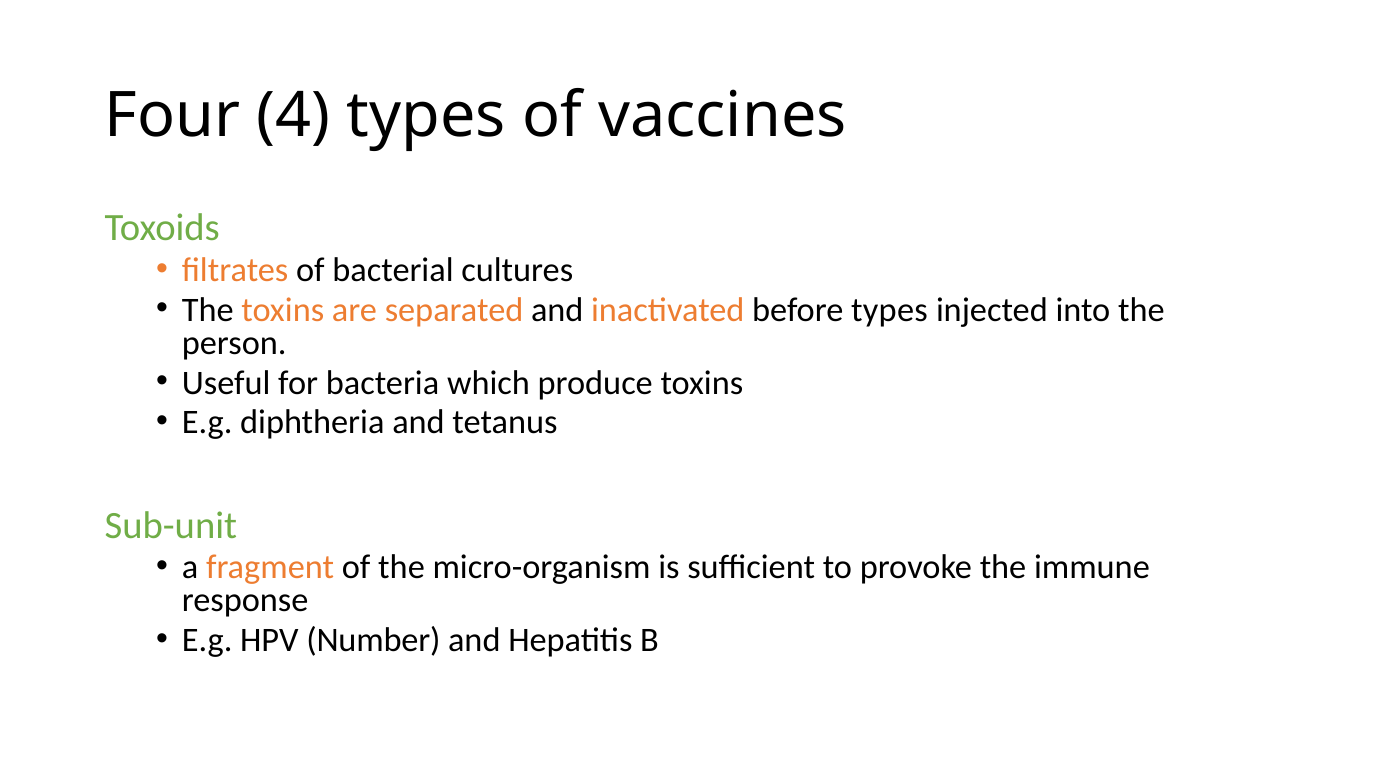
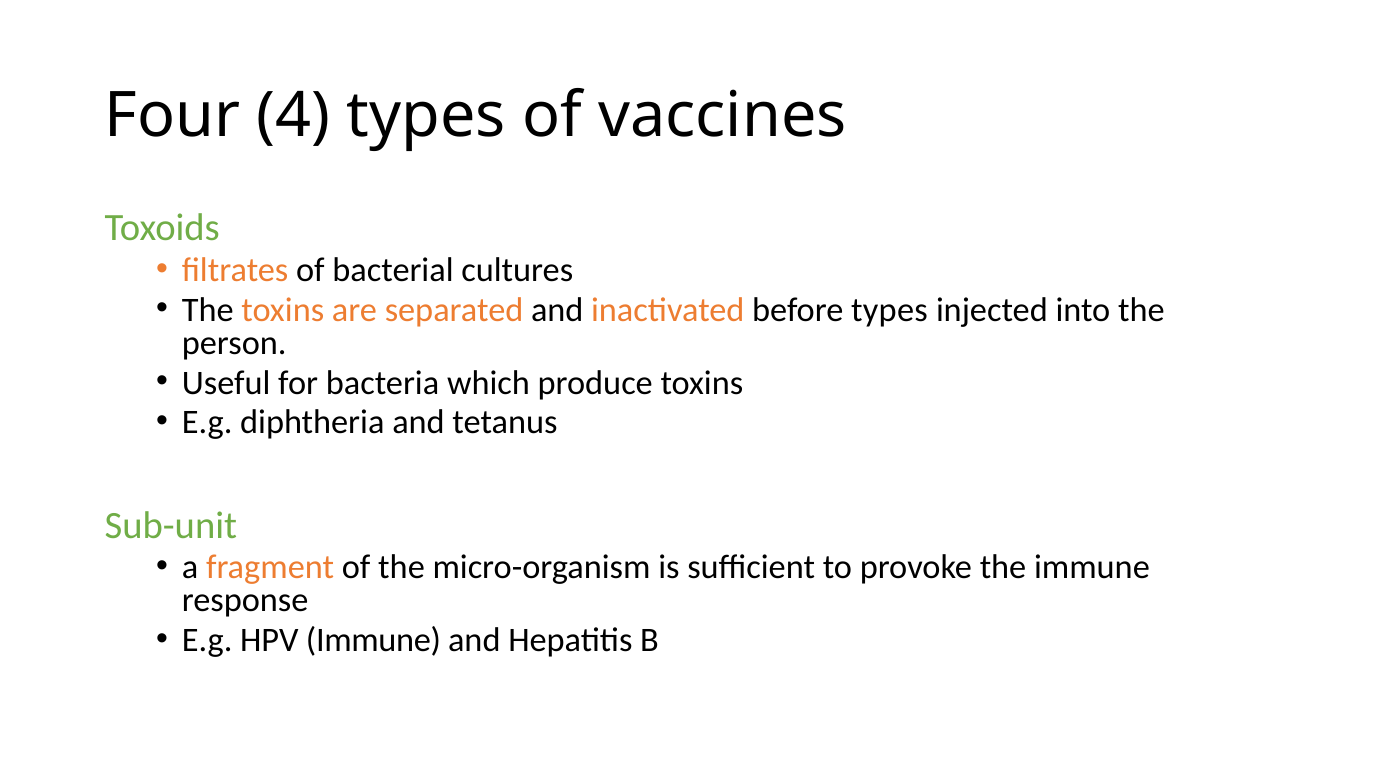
HPV Number: Number -> Immune
